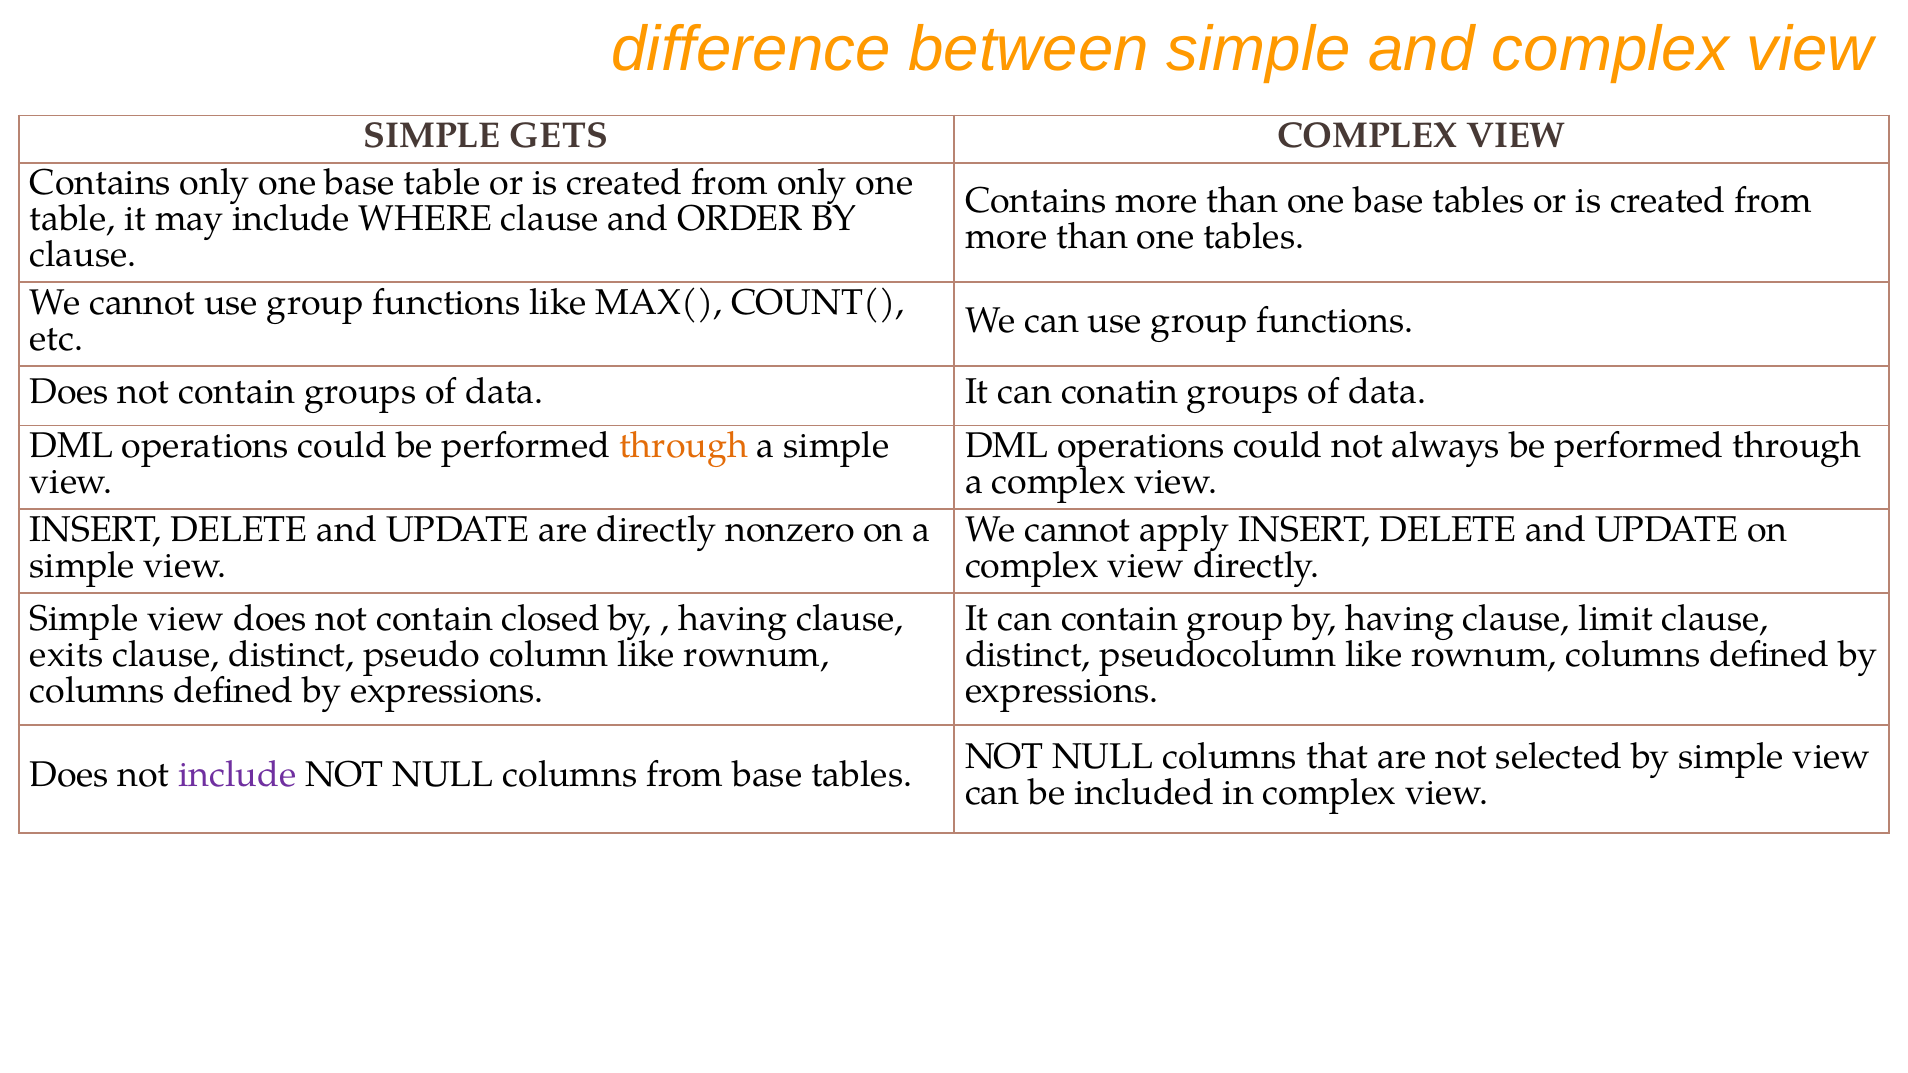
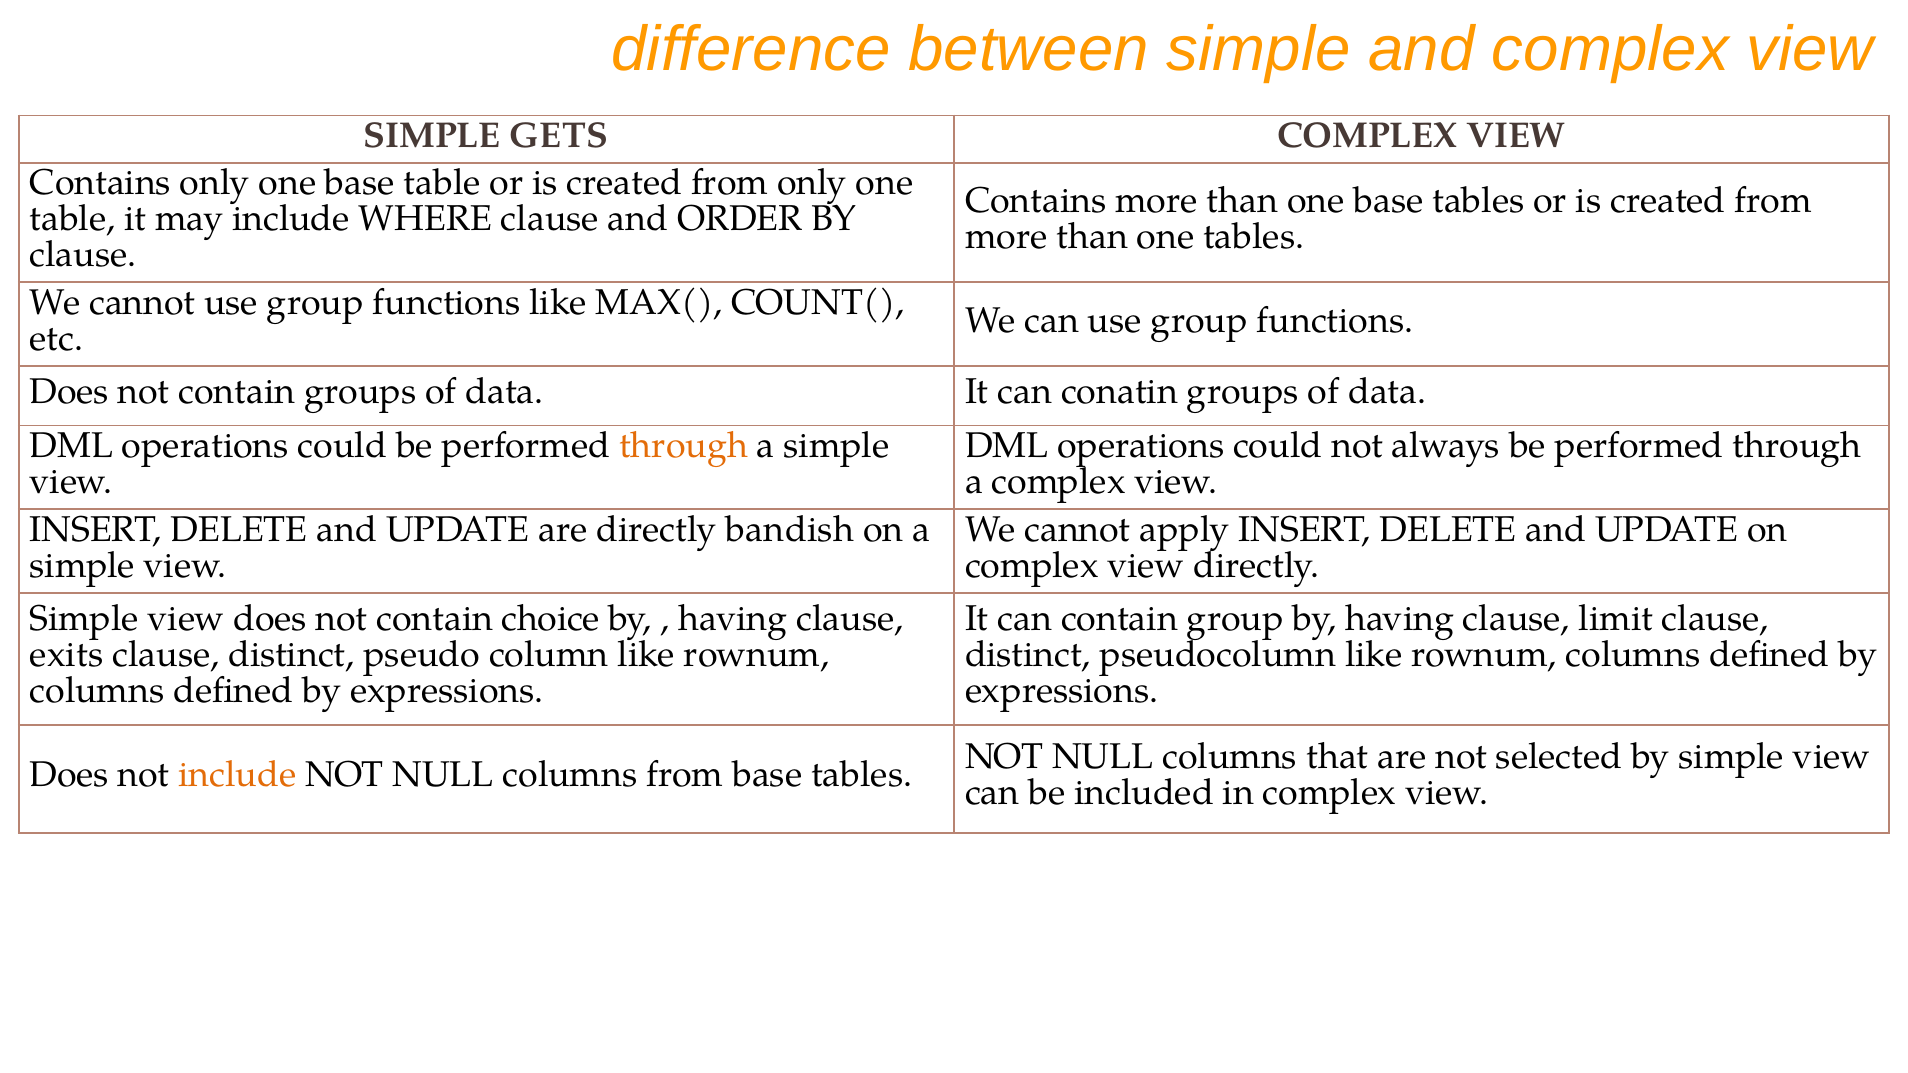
nonzero: nonzero -> bandish
closed: closed -> choice
include at (237, 775) colour: purple -> orange
